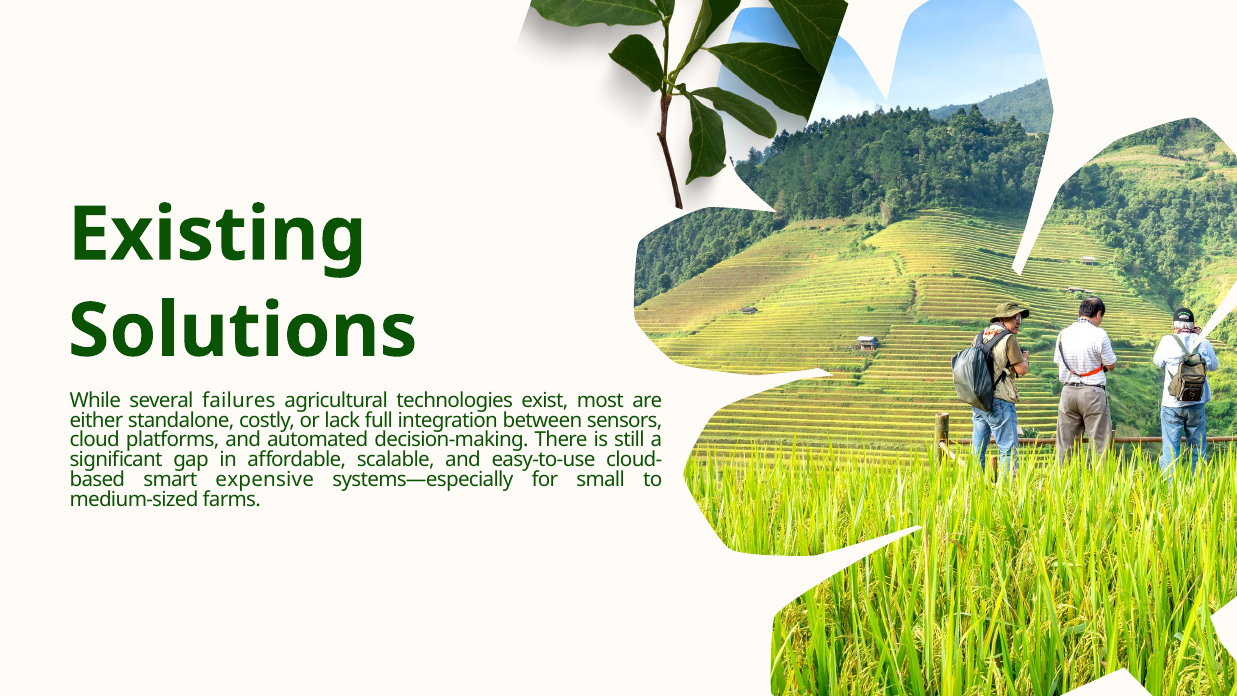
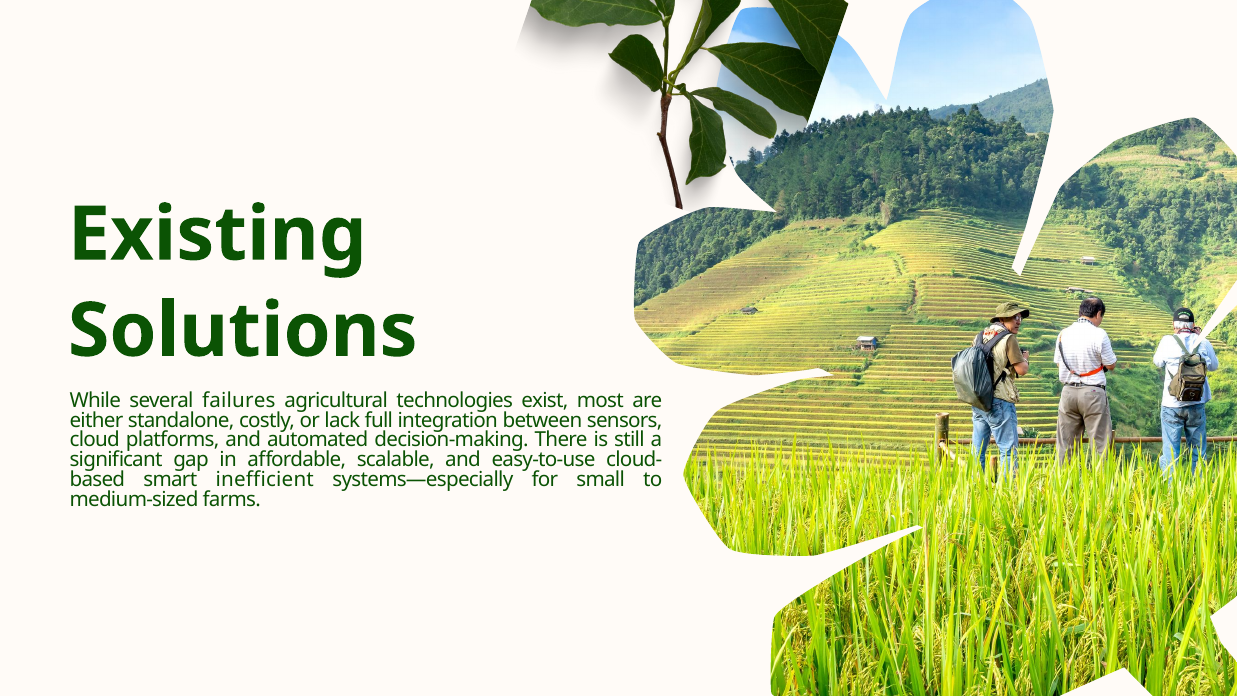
expensive: expensive -> inefficient
